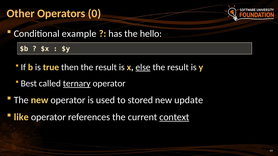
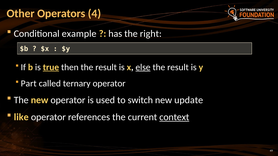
0: 0 -> 4
hello: hello -> right
true underline: none -> present
Best: Best -> Part
ternary underline: present -> none
stored: stored -> switch
